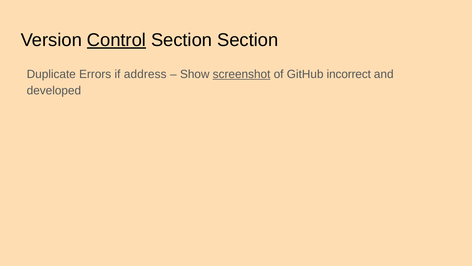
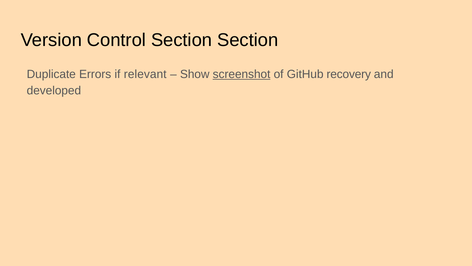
Control underline: present -> none
address: address -> relevant
incorrect: incorrect -> recovery
